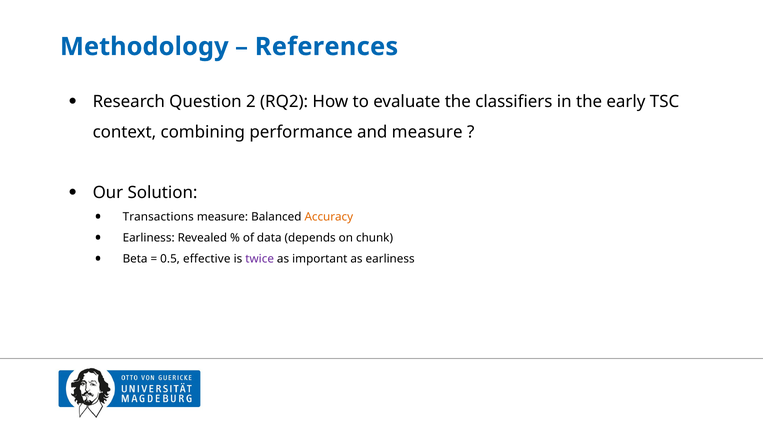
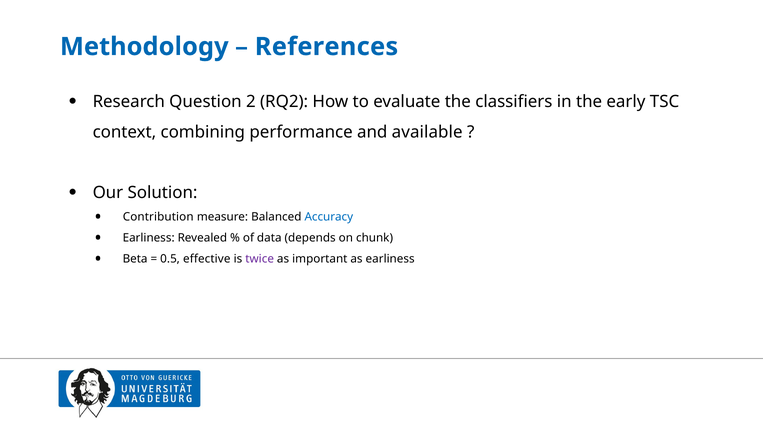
and measure: measure -> available
Transactions: Transactions -> Contribution
Accuracy colour: orange -> blue
